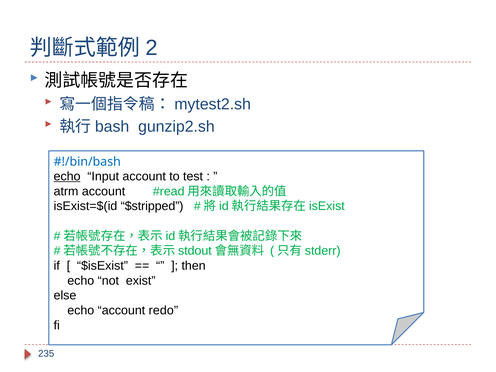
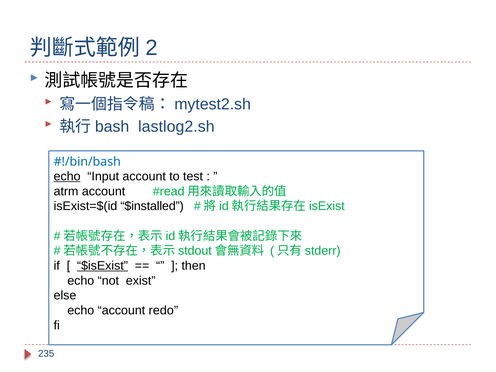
gunzip2.sh: gunzip2.sh -> lastlog2.sh
$stripped: $stripped -> $installed
$isExist underline: none -> present
